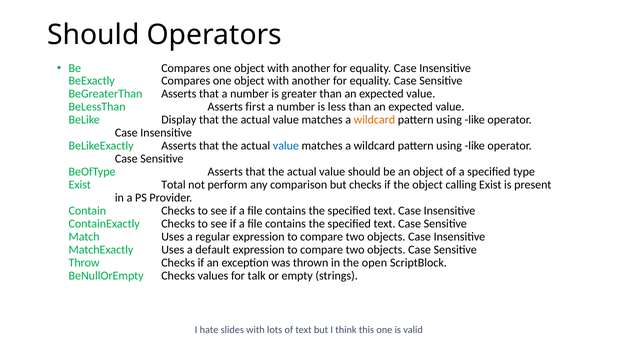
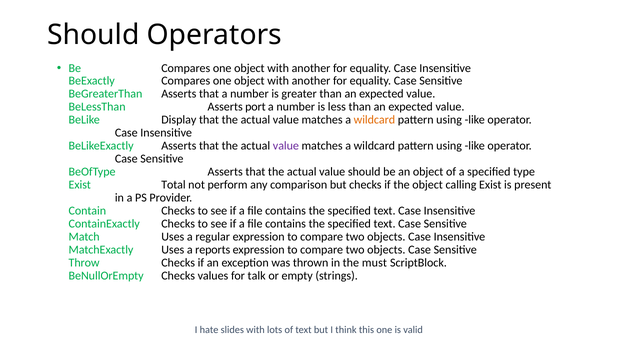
first: first -> port
value at (286, 146) colour: blue -> purple
default: default -> reports
open: open -> must
